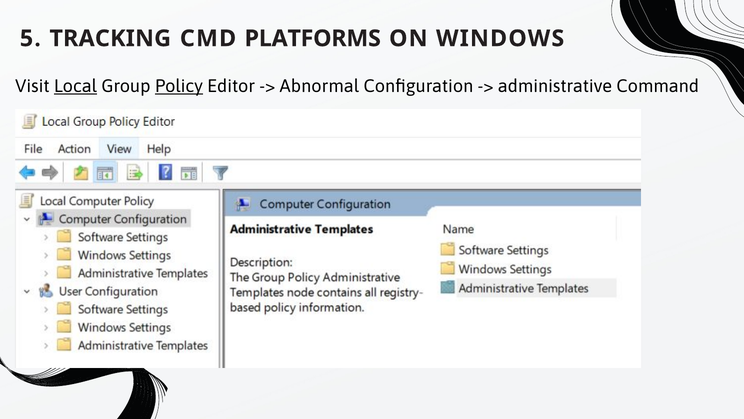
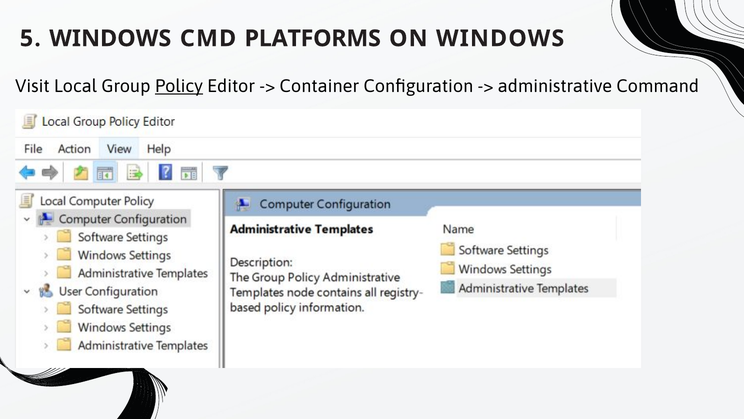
5 TRACKING: TRACKING -> WINDOWS
Local underline: present -> none
Abnormal: Abnormal -> Container
